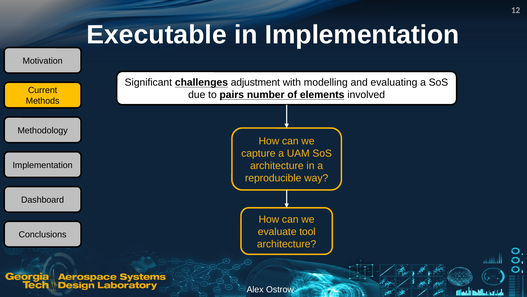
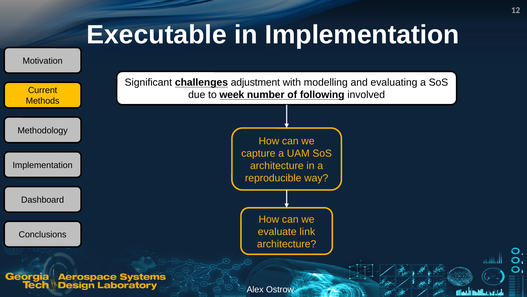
pairs: pairs -> week
elements: elements -> following
tool: tool -> link
